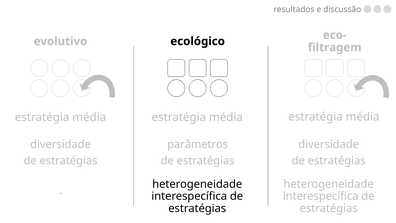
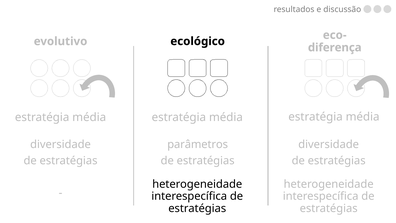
filtragem: filtragem -> diferença
